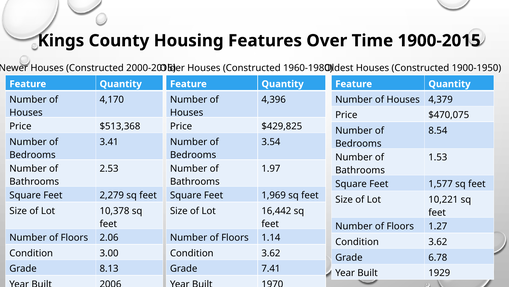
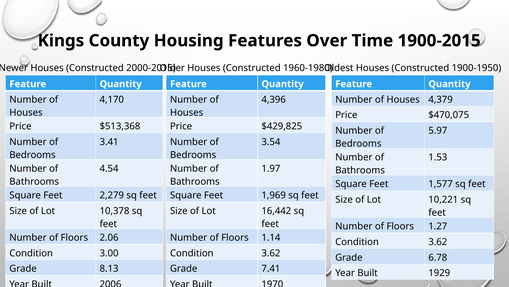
8.54: 8.54 -> 5.97
2.53: 2.53 -> 4.54
